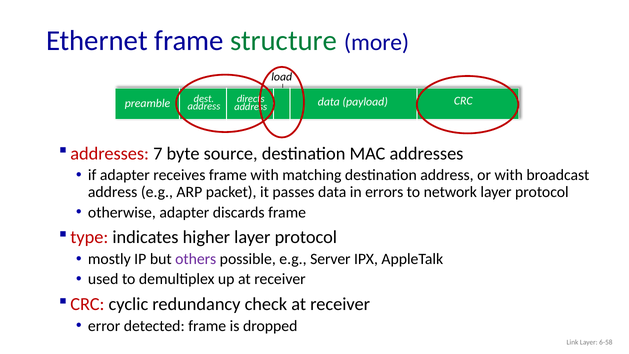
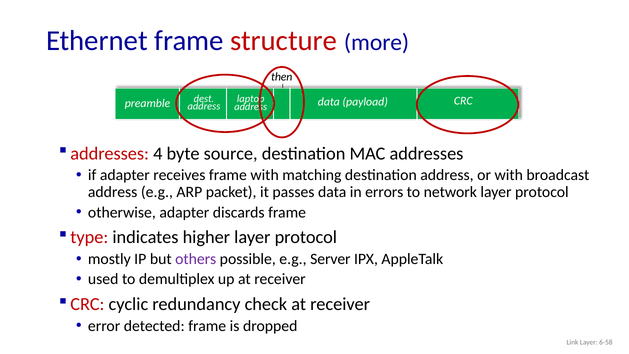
structure colour: green -> red
load: load -> then
directs: directs -> laptop
7: 7 -> 4
